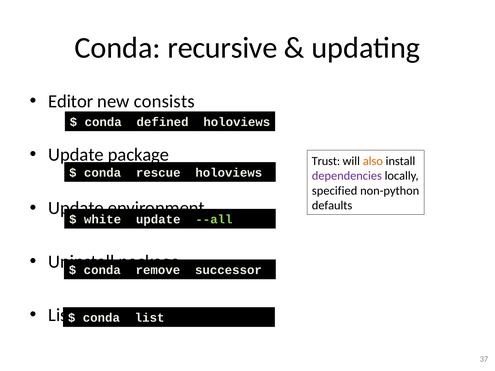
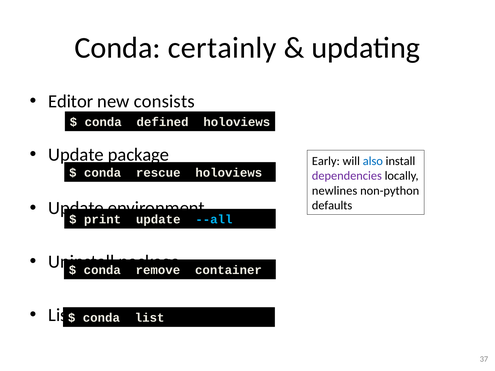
recursive: recursive -> certainly
Trust: Trust -> Early
also colour: orange -> blue
specified: specified -> newlines
white: white -> print
--all colour: light green -> light blue
successor: successor -> container
